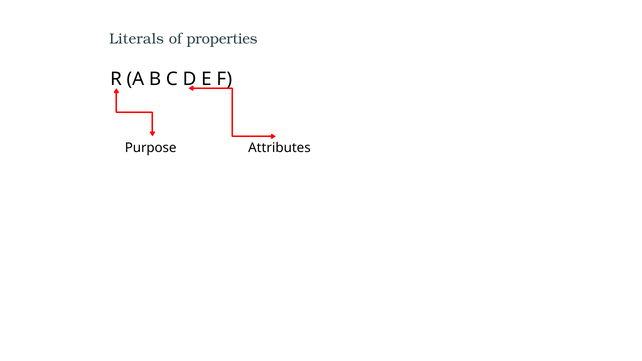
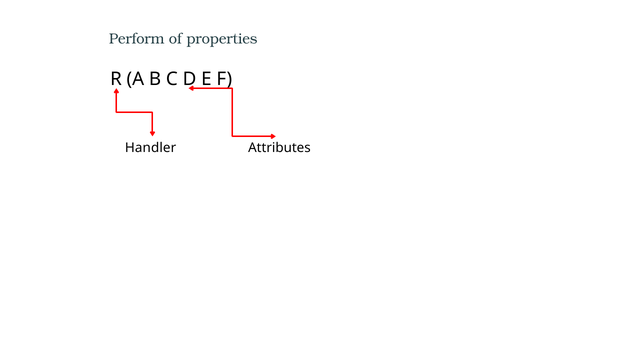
Literals: Literals -> Perform
Purpose: Purpose -> Handler
